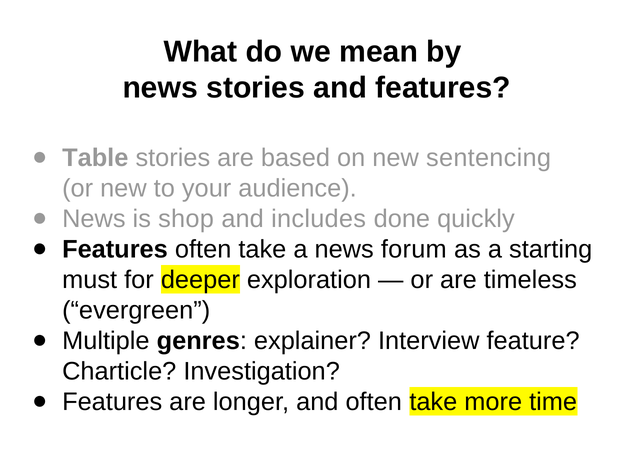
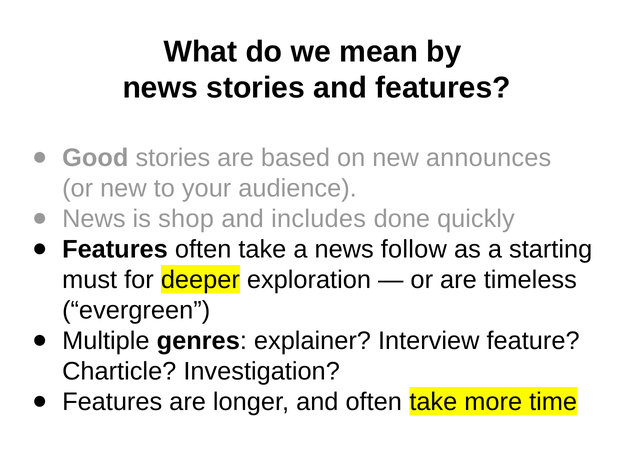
Table: Table -> Good
sentencing: sentencing -> announces
forum: forum -> follow
